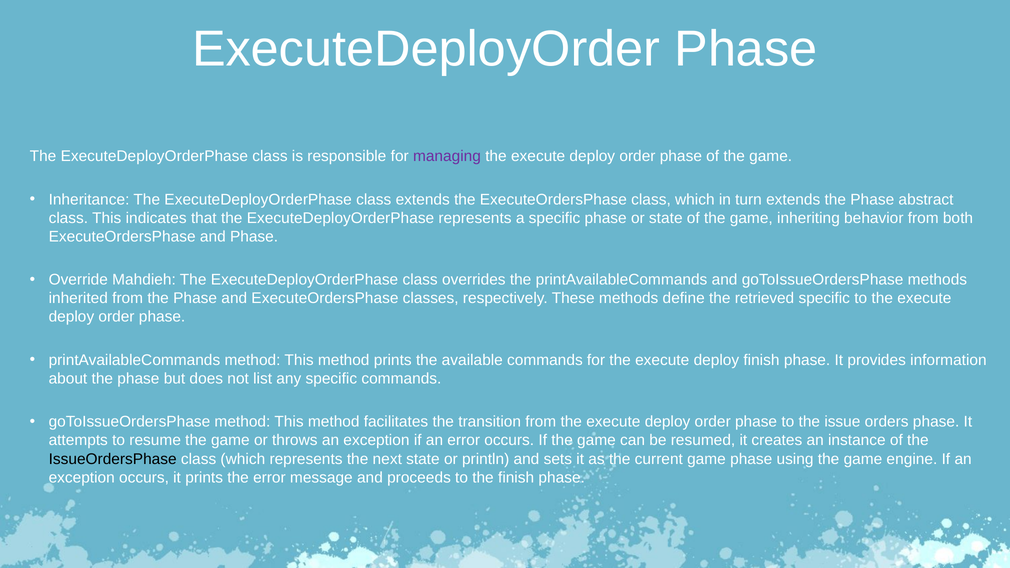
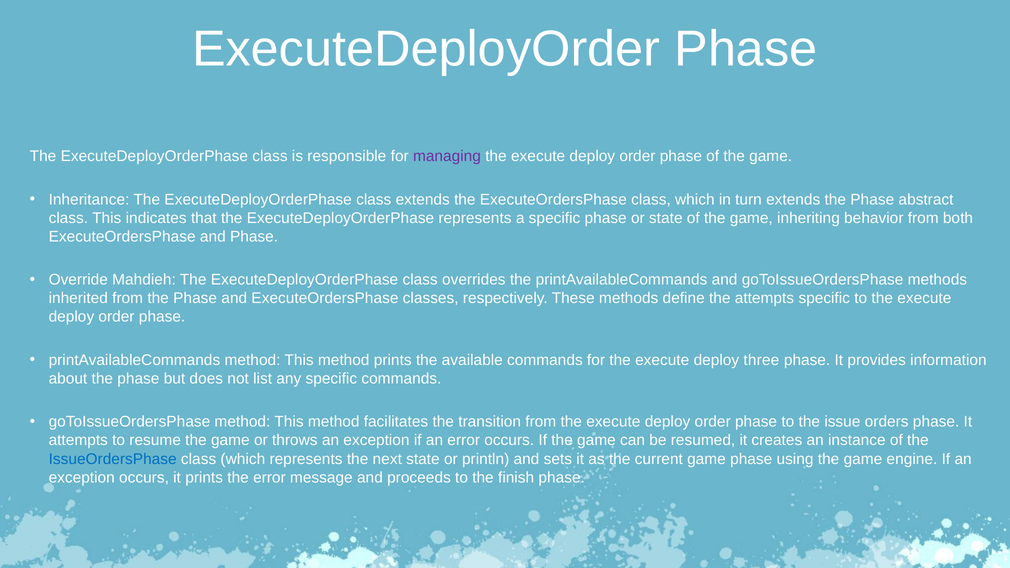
the retrieved: retrieved -> attempts
deploy finish: finish -> three
IssueOrdersPhase colour: black -> blue
